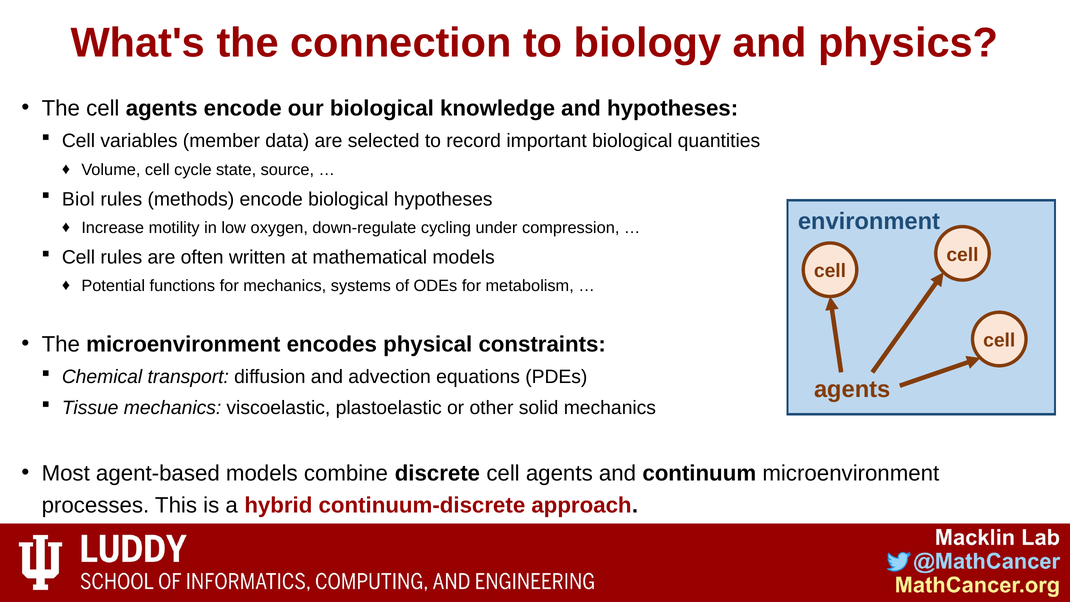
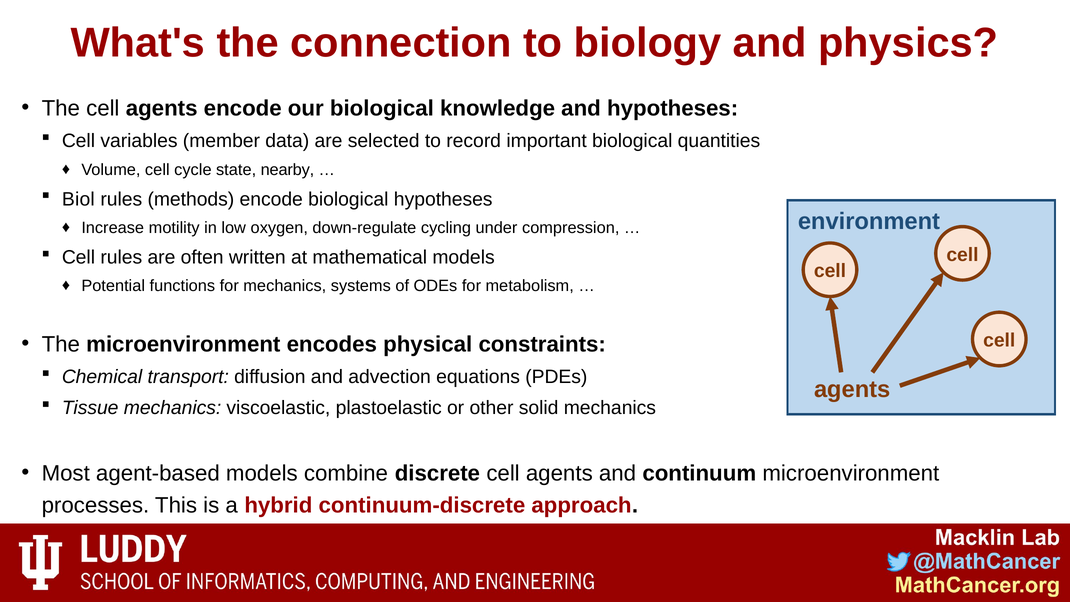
source: source -> nearby
